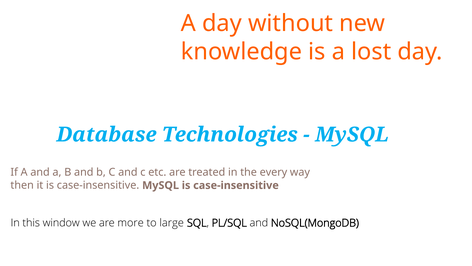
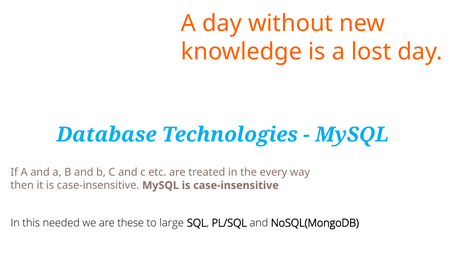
window: window -> needed
more: more -> these
